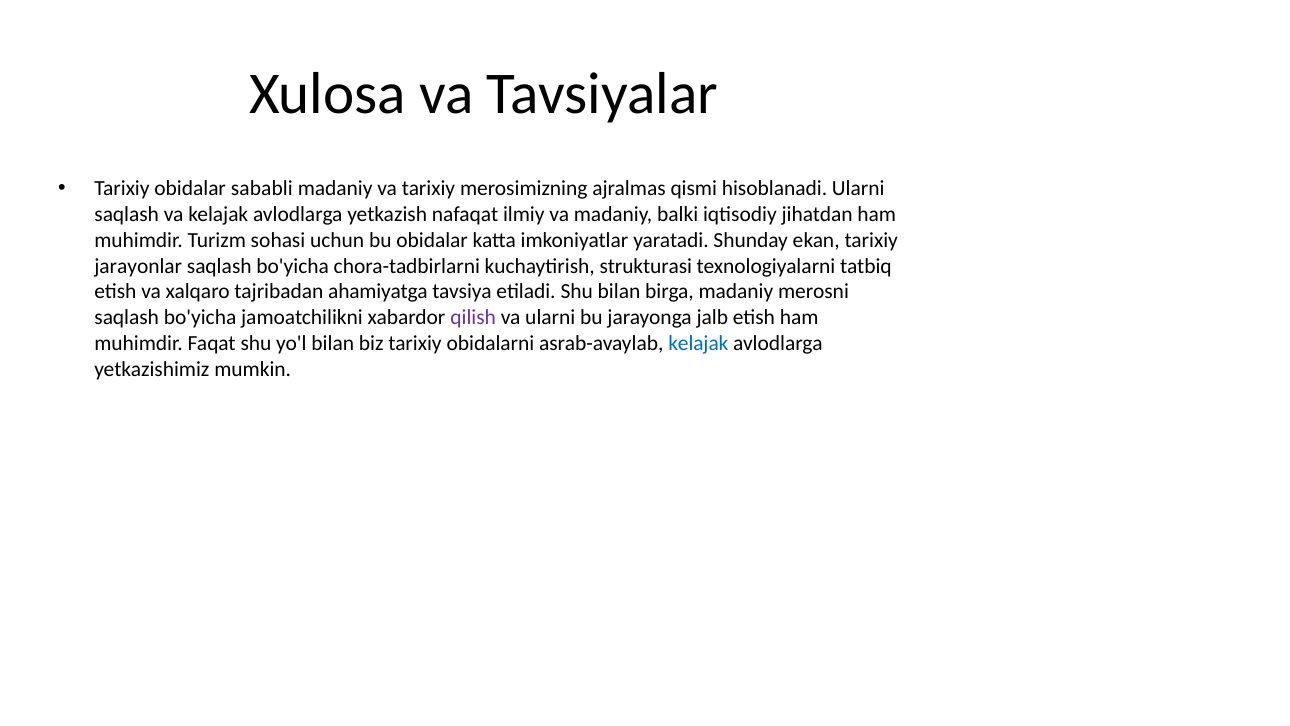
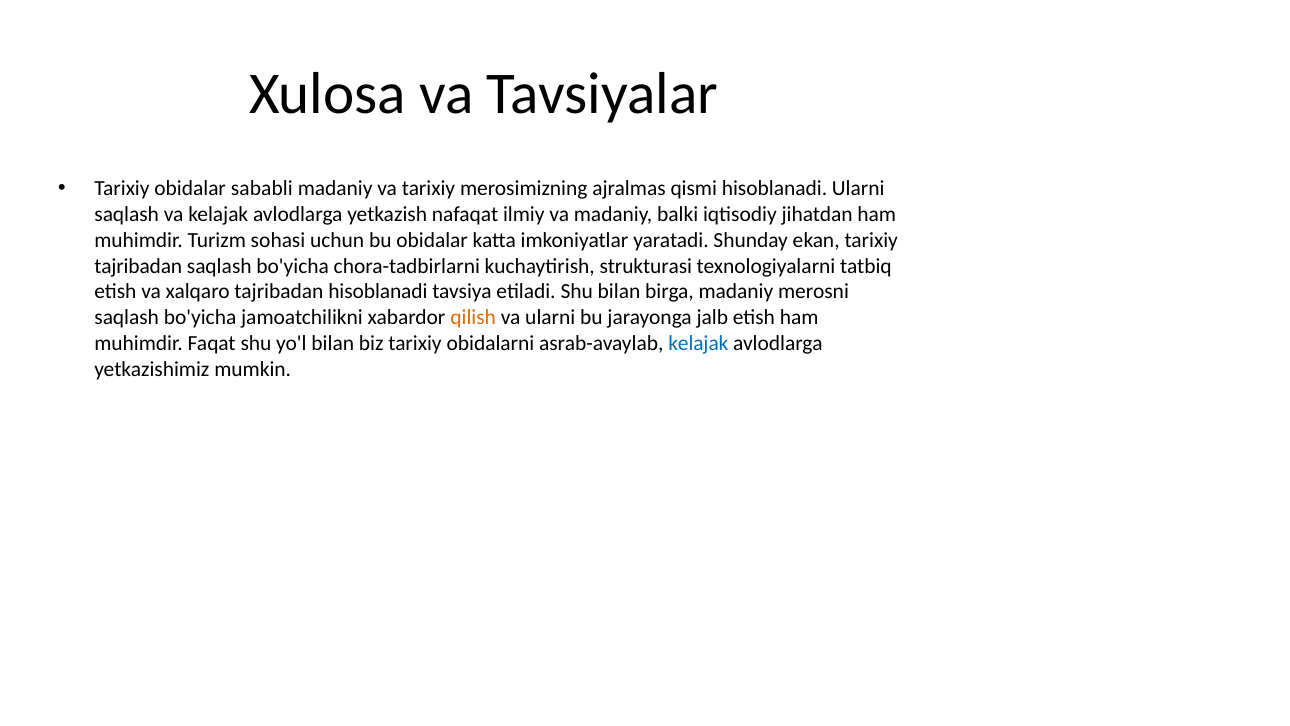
jarayonlar at (138, 266): jarayonlar -> tajribadan
tajribadan ahamiyatga: ahamiyatga -> hisoblanadi
qilish colour: purple -> orange
